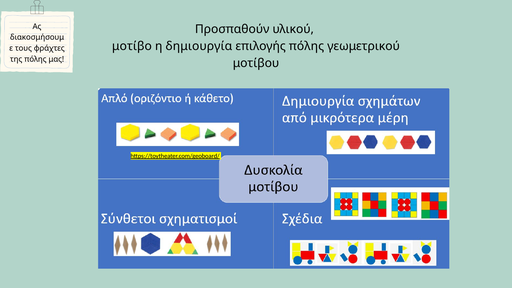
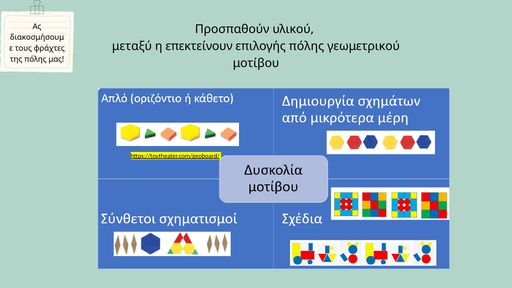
μοτίβο: μοτίβο -> μεταξύ
δημιουργία: δημιουργία -> επεκτείνουν
